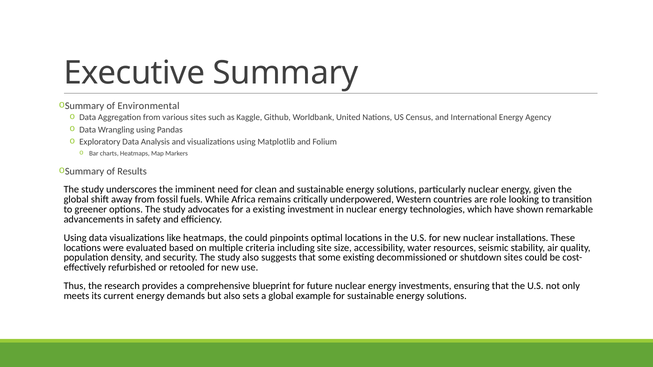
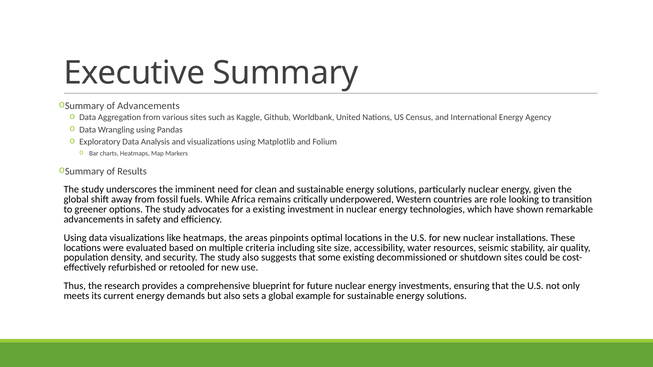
of Environmental: Environmental -> Advancements
the could: could -> areas
